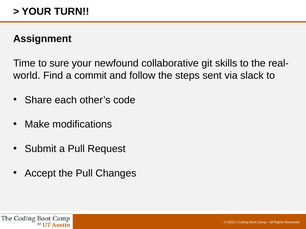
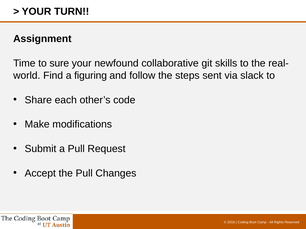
commit: commit -> figuring
